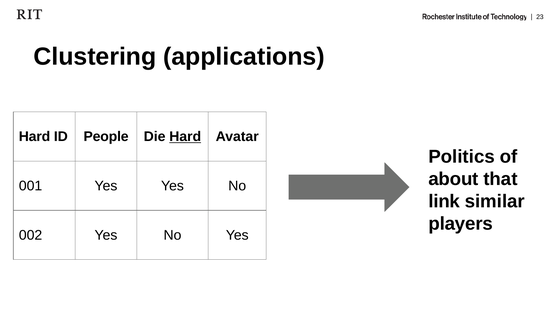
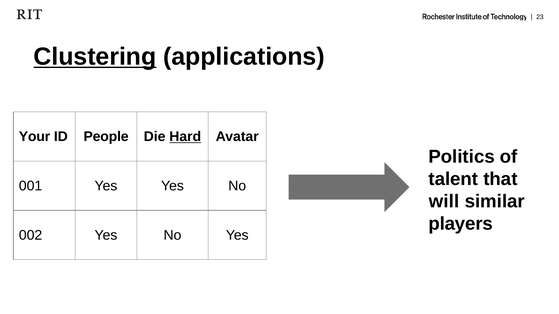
Clustering underline: none -> present
Hard at (34, 137): Hard -> Your
about: about -> talent
link: link -> will
